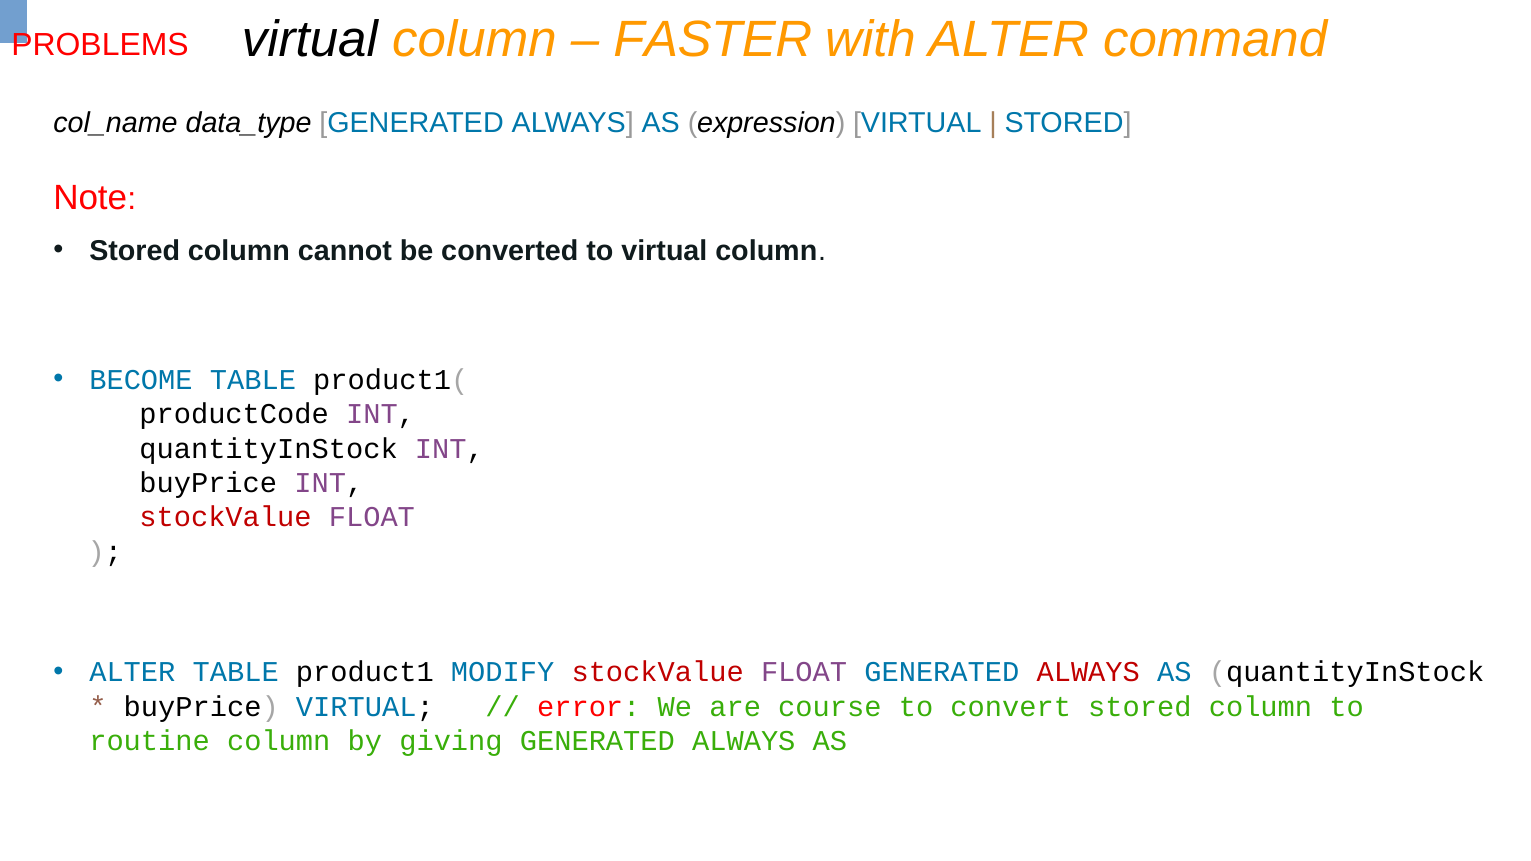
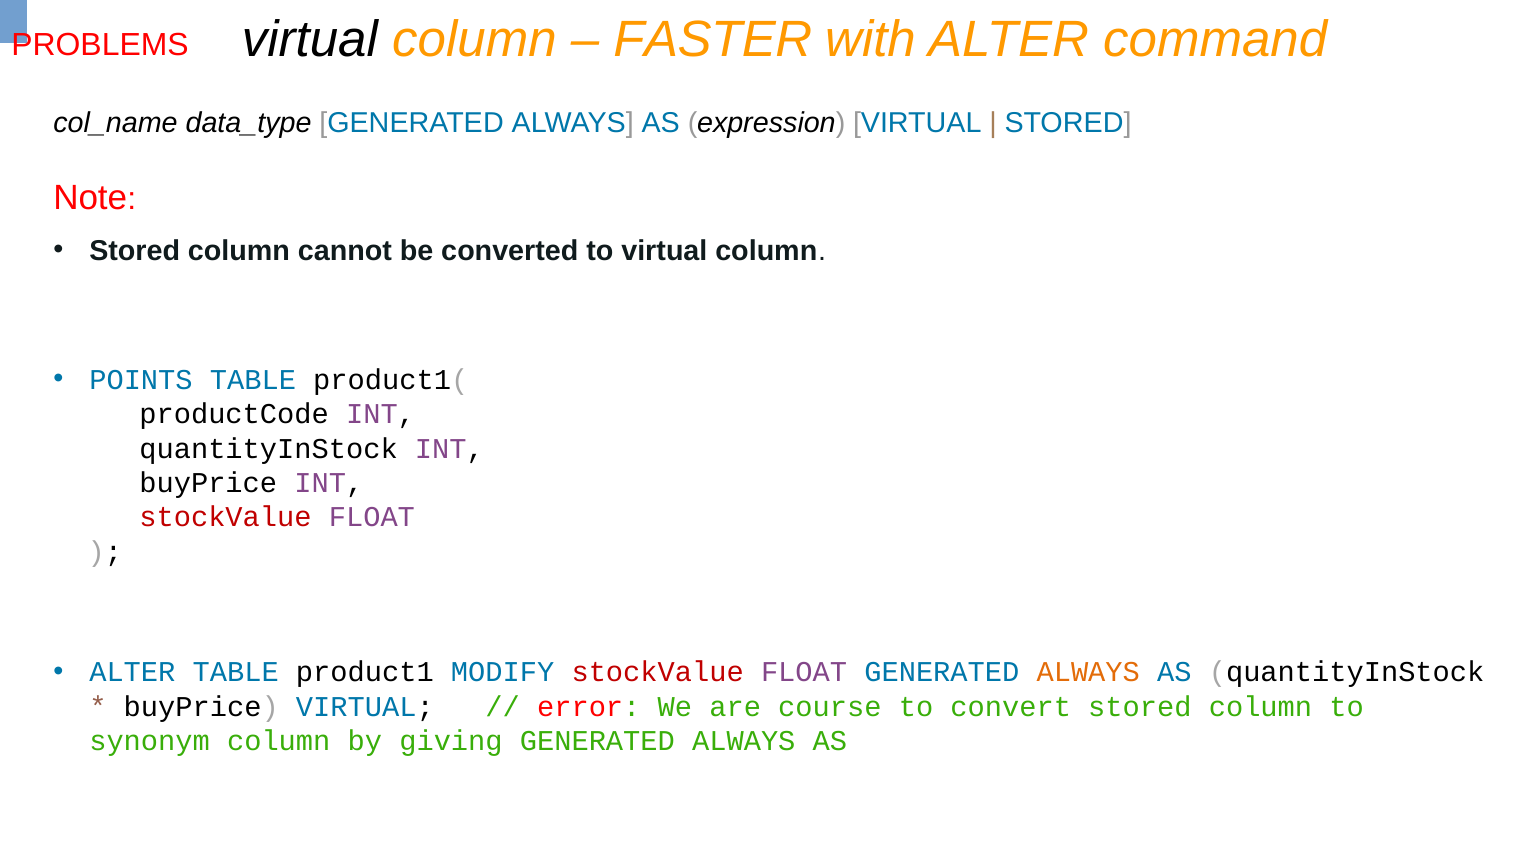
BECOME: BECOME -> POINTS
ALWAYS at (1088, 673) colour: red -> orange
routine: routine -> synonym
